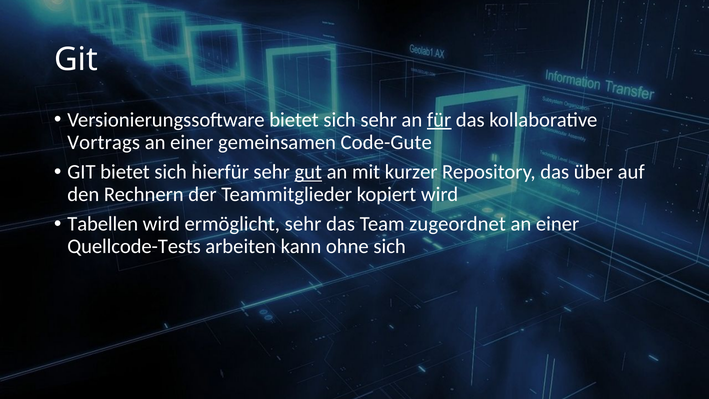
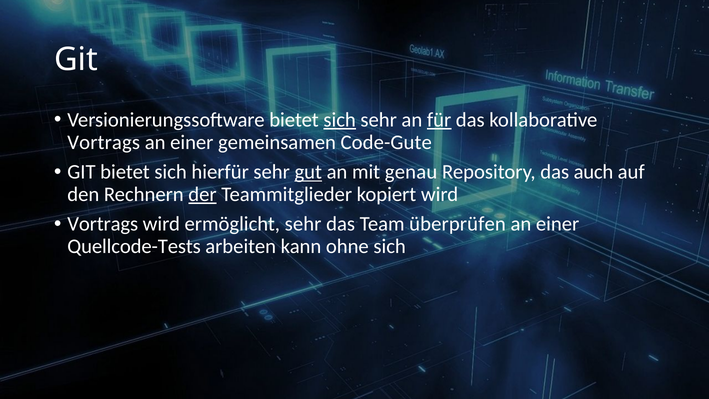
sich at (340, 120) underline: none -> present
kurzer: kurzer -> genau
über: über -> auch
der underline: none -> present
Tabellen at (103, 224): Tabellen -> Vortrags
zugeordnet: zugeordnet -> überprüfen
